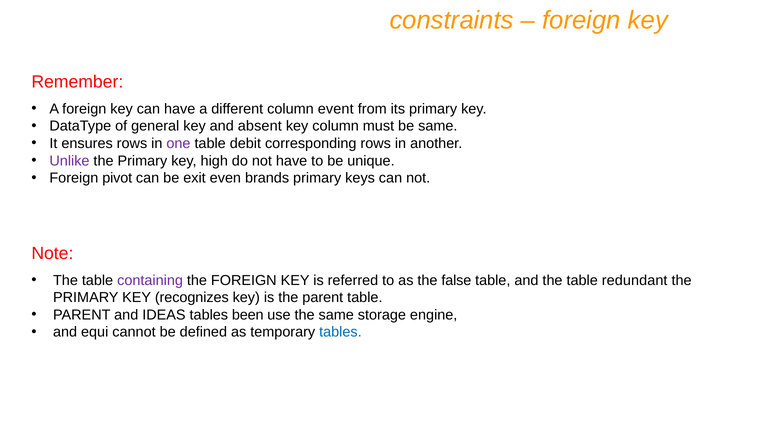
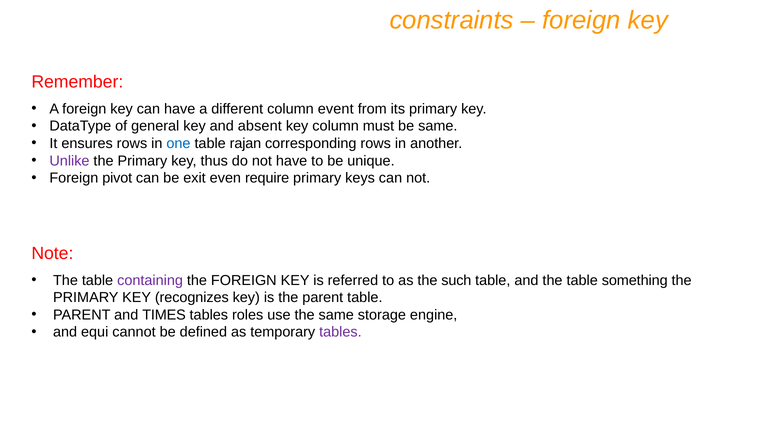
one colour: purple -> blue
debit: debit -> rajan
high: high -> thus
brands: brands -> require
false: false -> such
redundant: redundant -> something
IDEAS: IDEAS -> TIMES
been: been -> roles
tables at (340, 332) colour: blue -> purple
